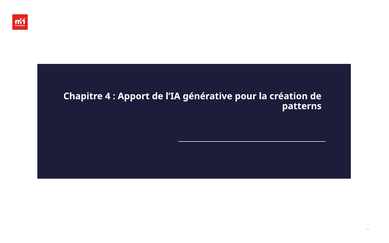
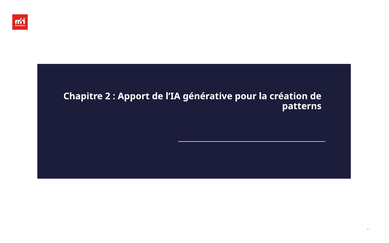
4: 4 -> 2
